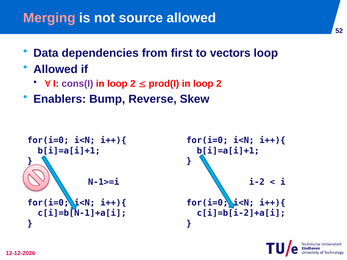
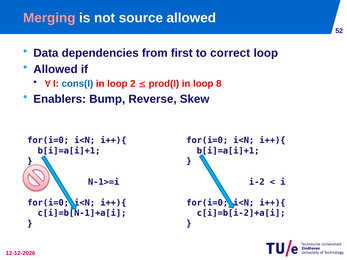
vectors: vectors -> correct
cons(I colour: purple -> blue
prod(I in loop 2: 2 -> 8
